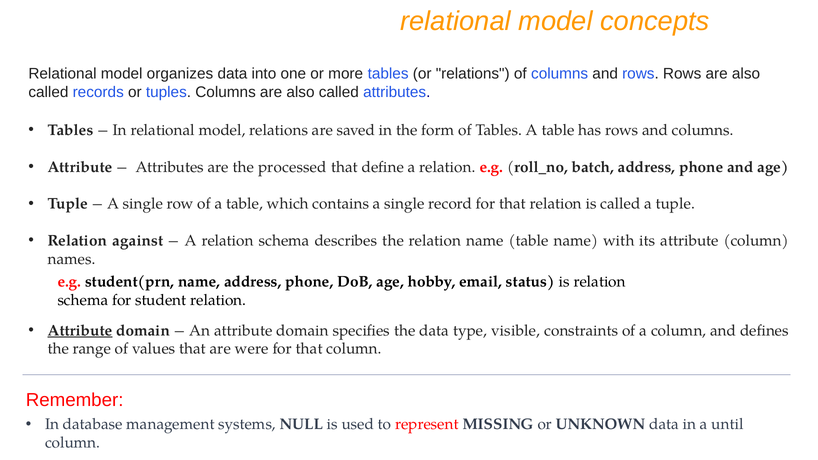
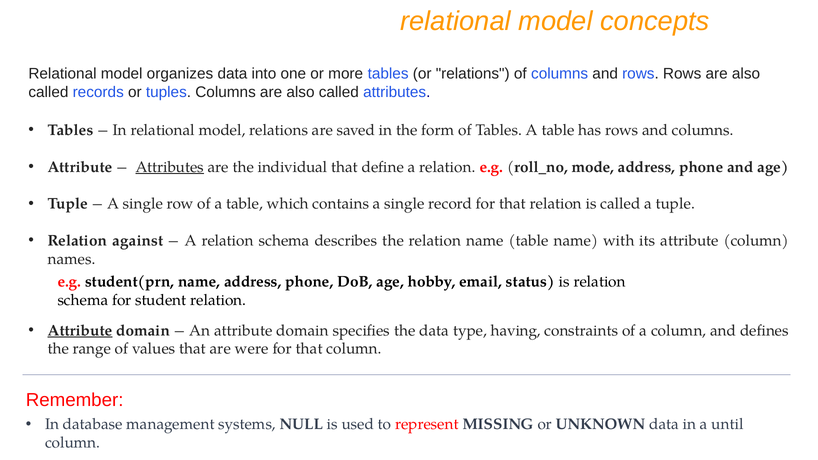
Attributes at (170, 167) underline: none -> present
processed: processed -> individual
batch: batch -> mode
visible: visible -> having
